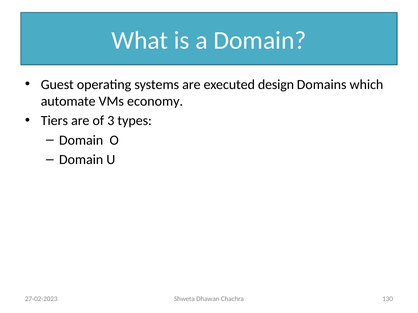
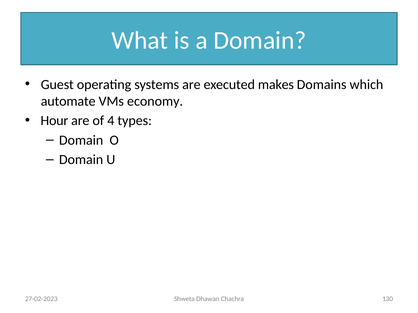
design: design -> makes
Tiers: Tiers -> Hour
3: 3 -> 4
